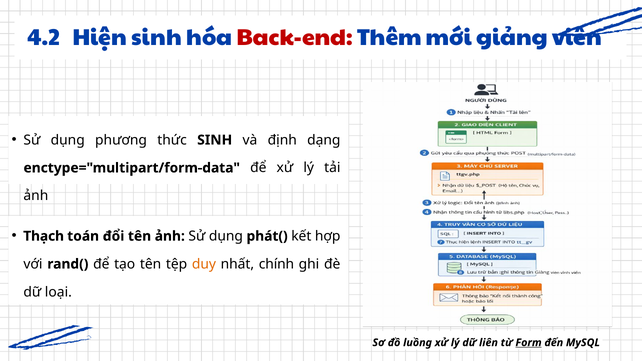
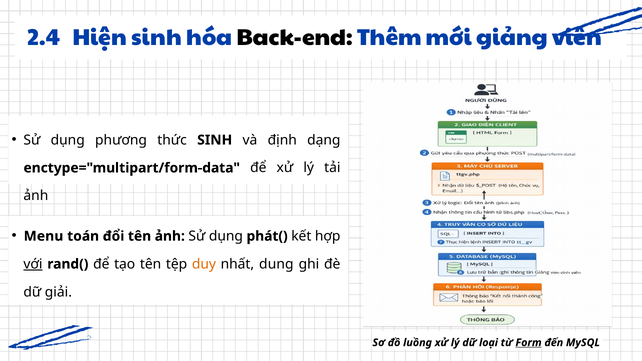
4.2: 4.2 -> 2.4
Back-end colour: red -> black
Thạch: Thạch -> Menu
với underline: none -> present
chính: chính -> dung
loại: loại -> giải
liên: liên -> loại
